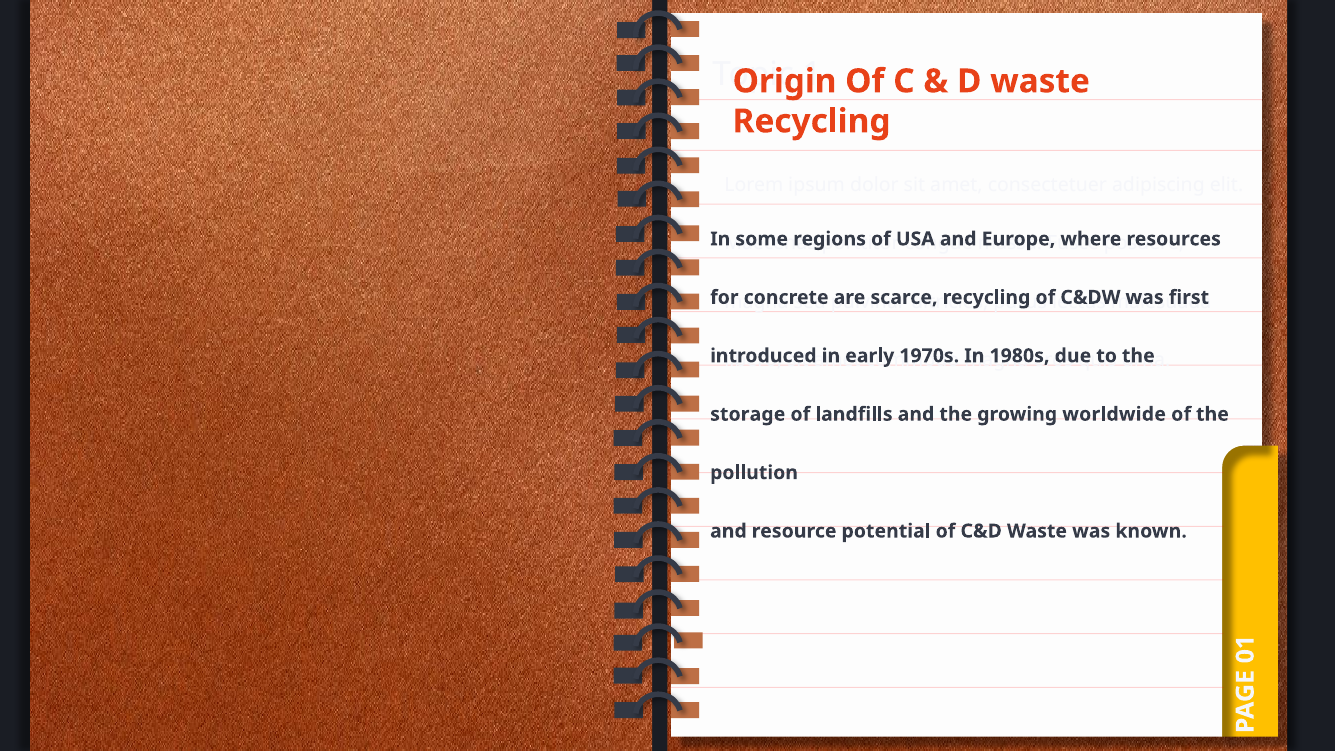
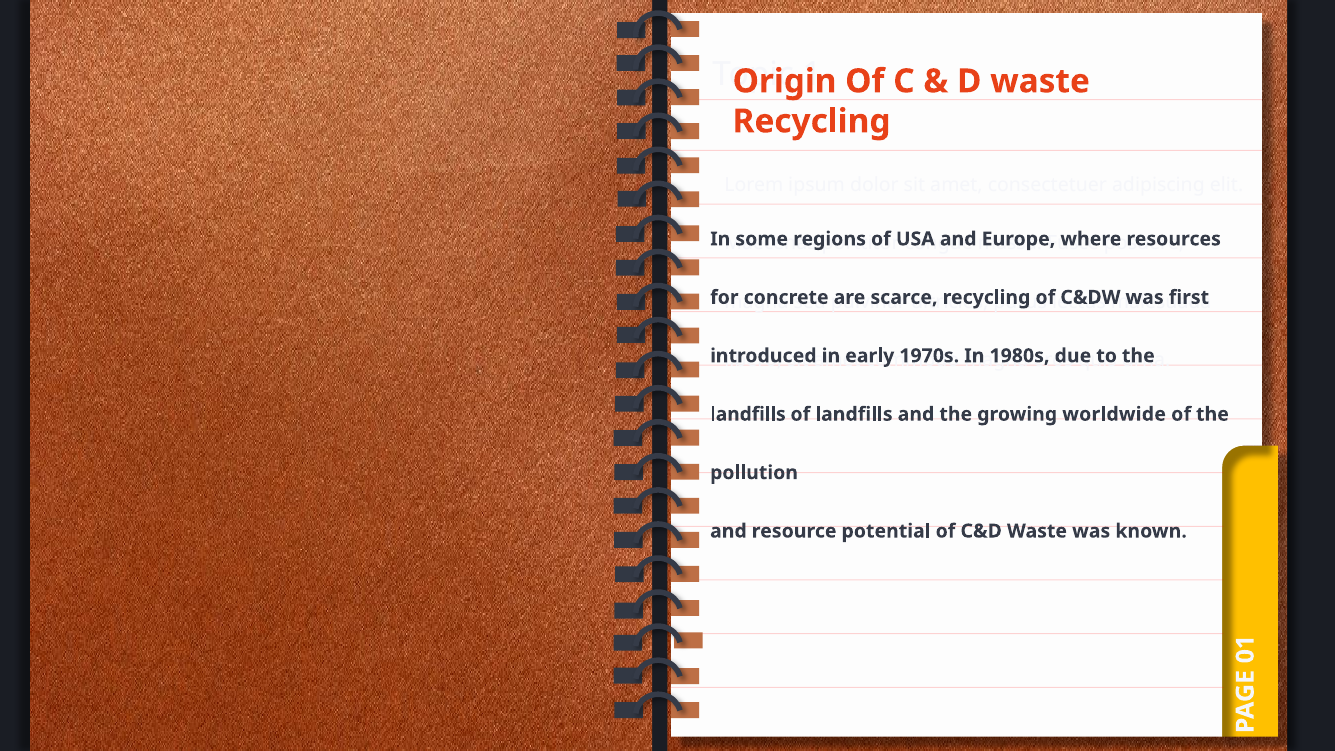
storage at (748, 414): storage -> landfills
